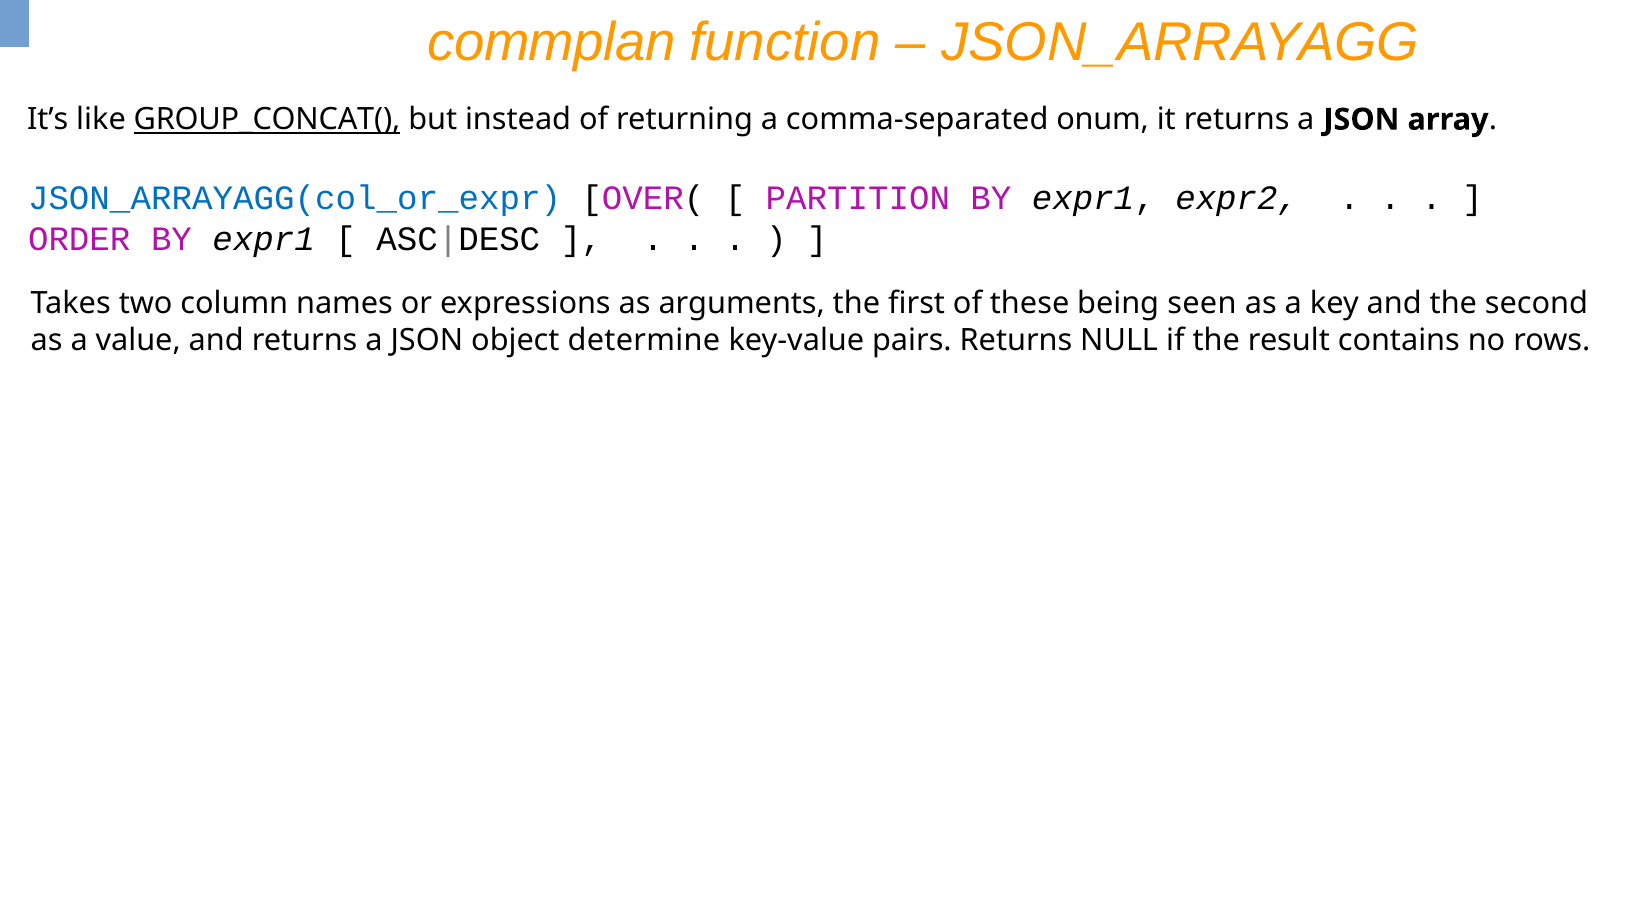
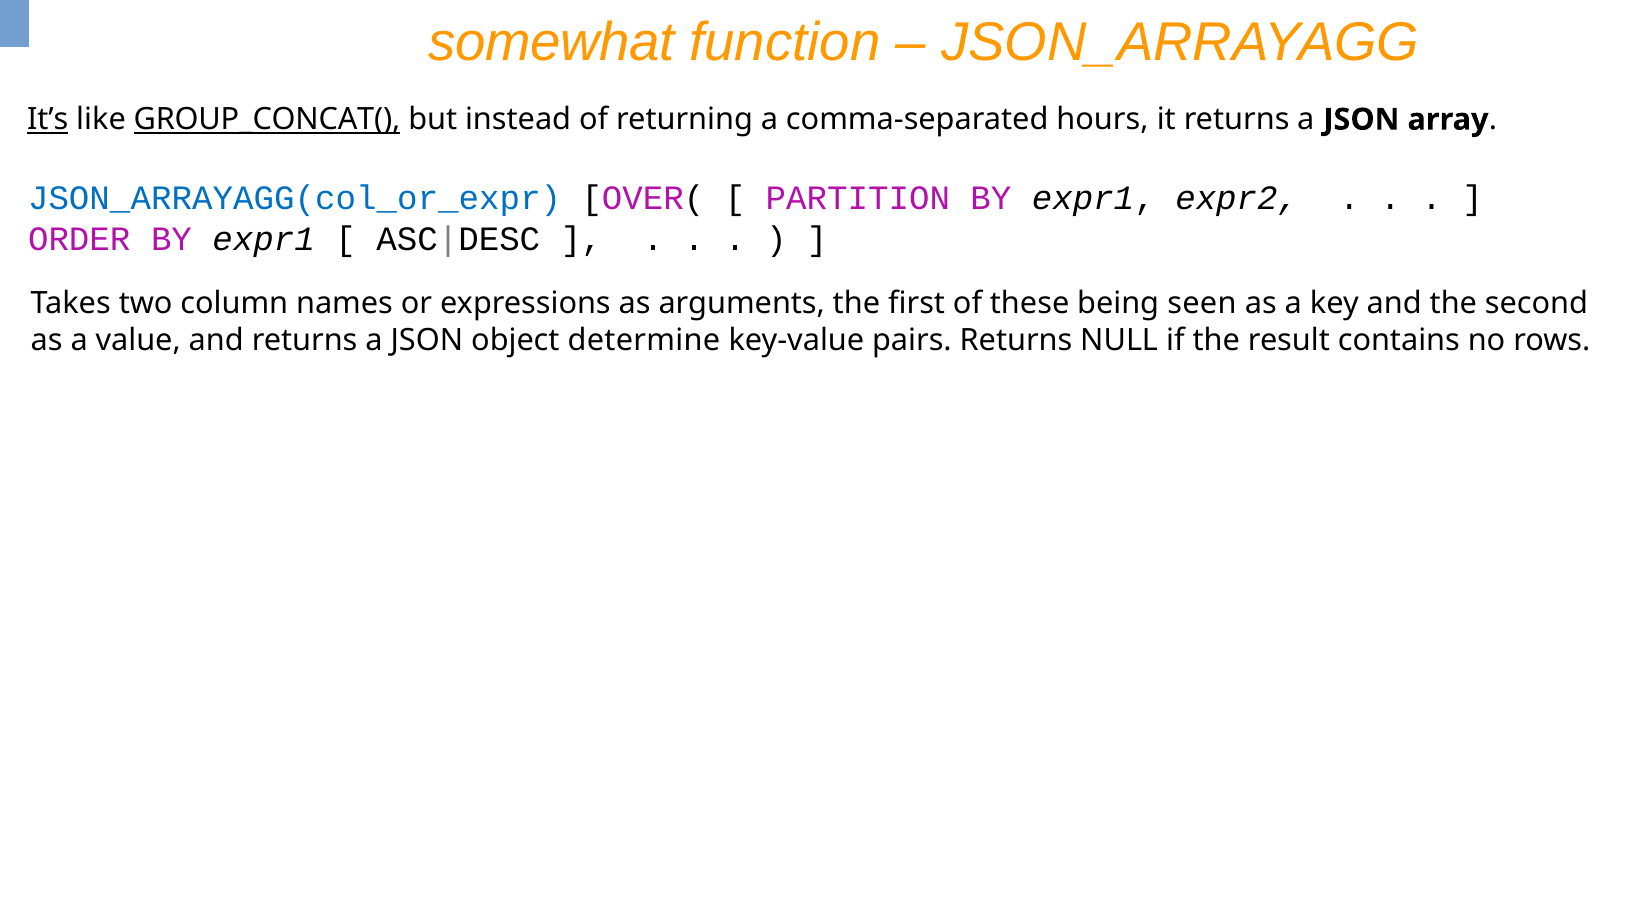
commplan: commplan -> somewhat
It’s underline: none -> present
onum: onum -> hours
